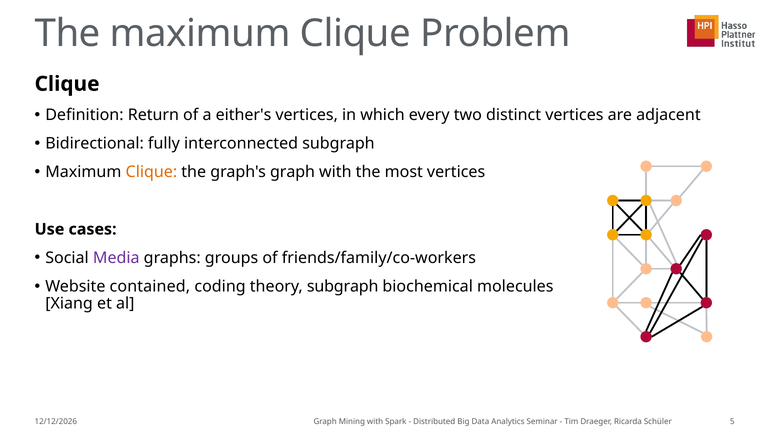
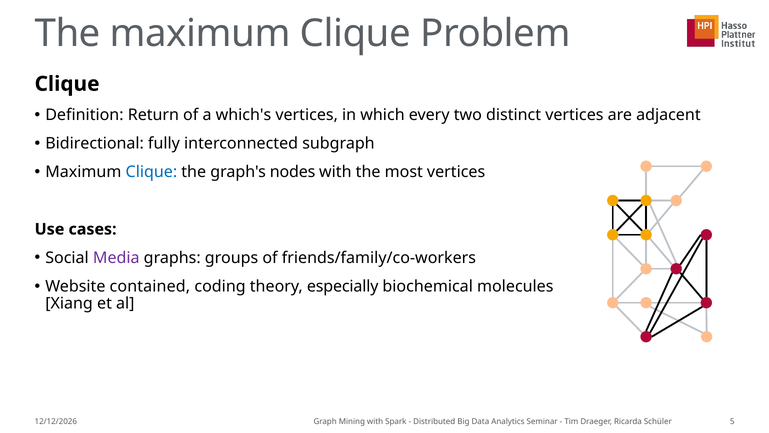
either's: either's -> which's
Clique at (151, 172) colour: orange -> blue
graph's graph: graph -> nodes
theory subgraph: subgraph -> especially
